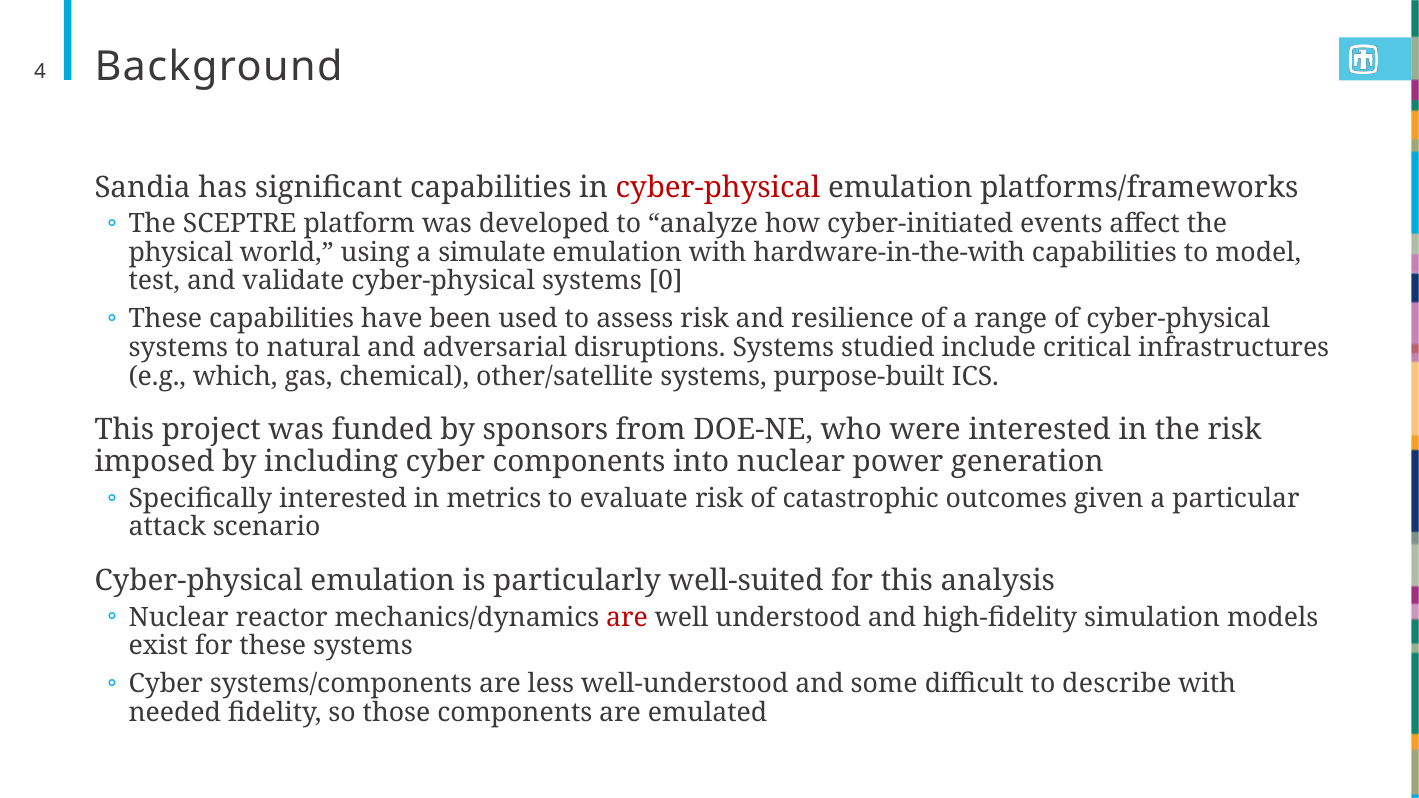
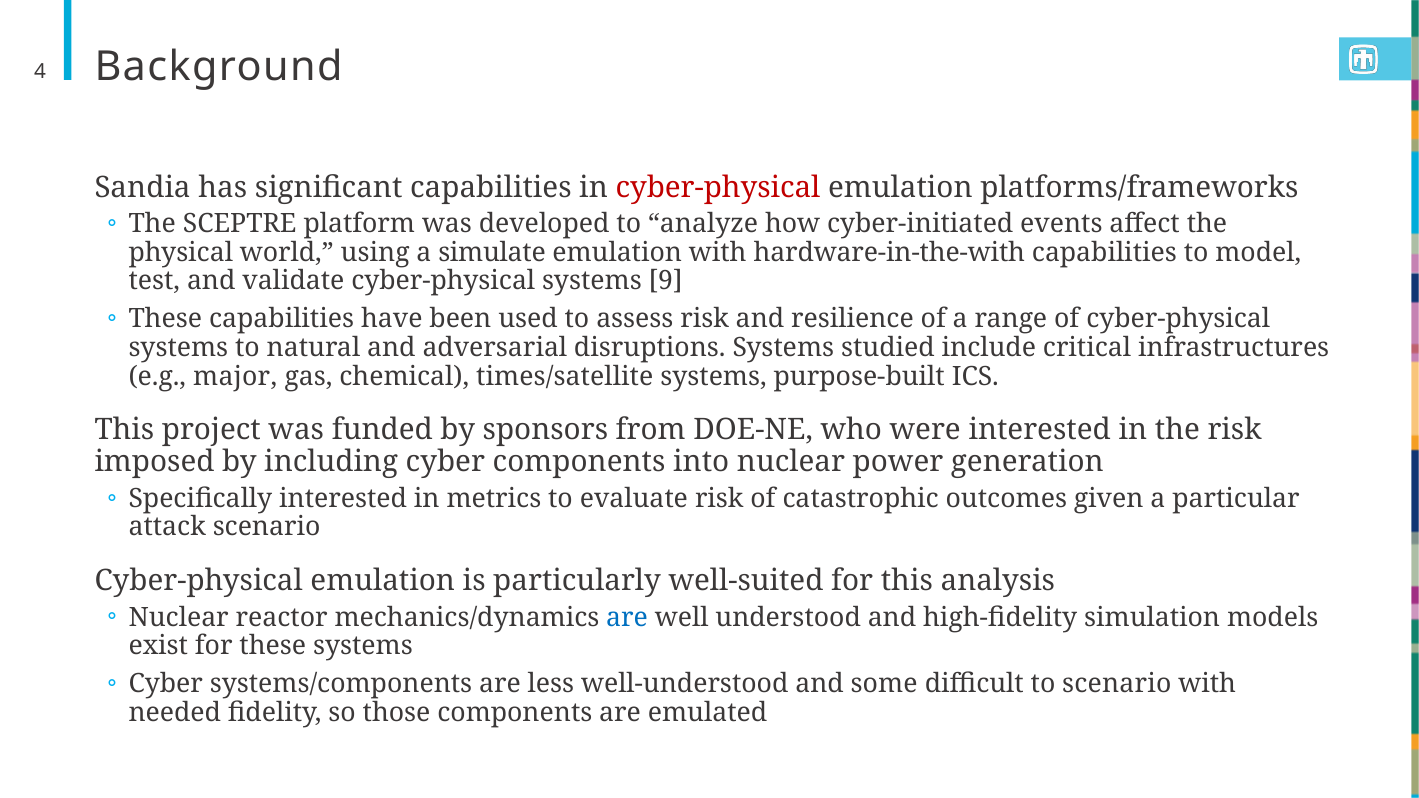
0: 0 -> 9
which: which -> major
other/satellite: other/satellite -> times/satellite
are at (627, 618) colour: red -> blue
to describe: describe -> scenario
